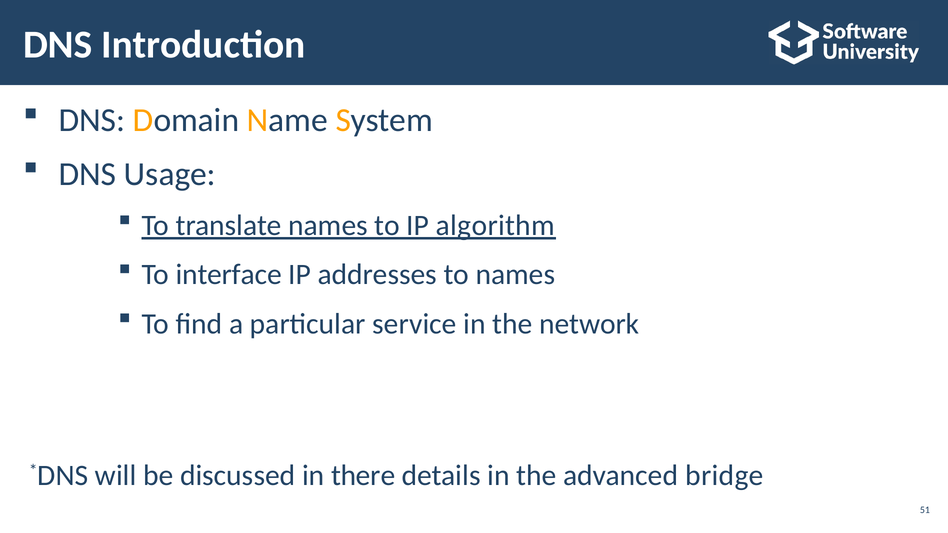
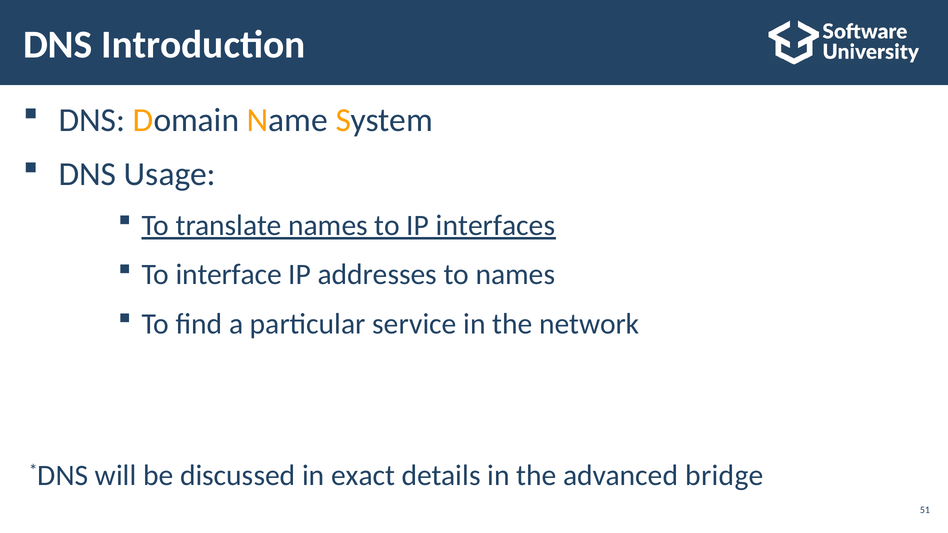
algorithm: algorithm -> interfaces
there: there -> exact
